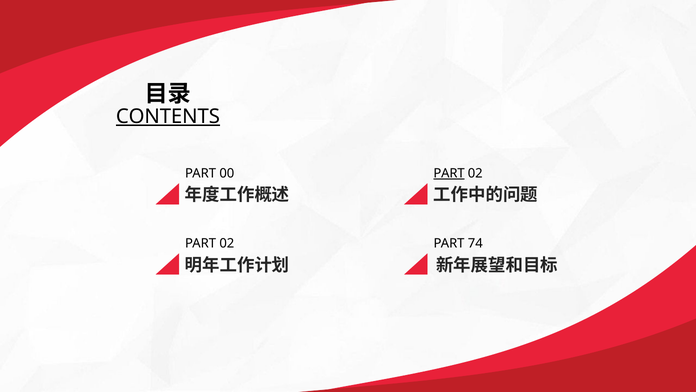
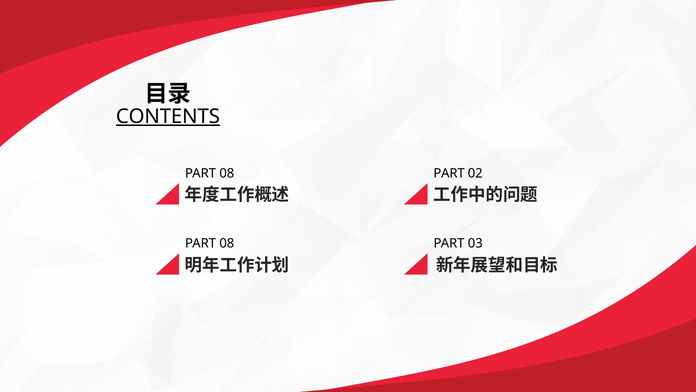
00 at (227, 173): 00 -> 08
PART at (449, 173) underline: present -> none
02 at (227, 243): 02 -> 08
74: 74 -> 03
